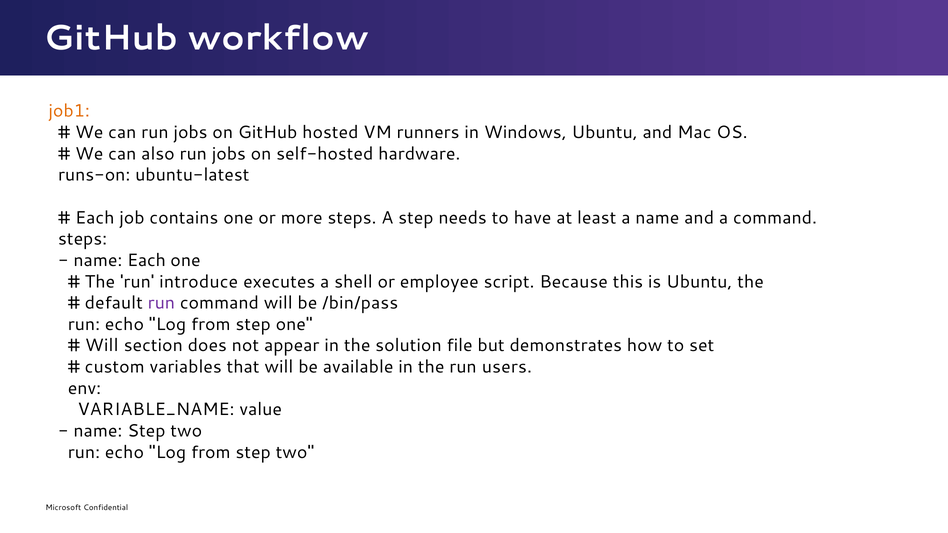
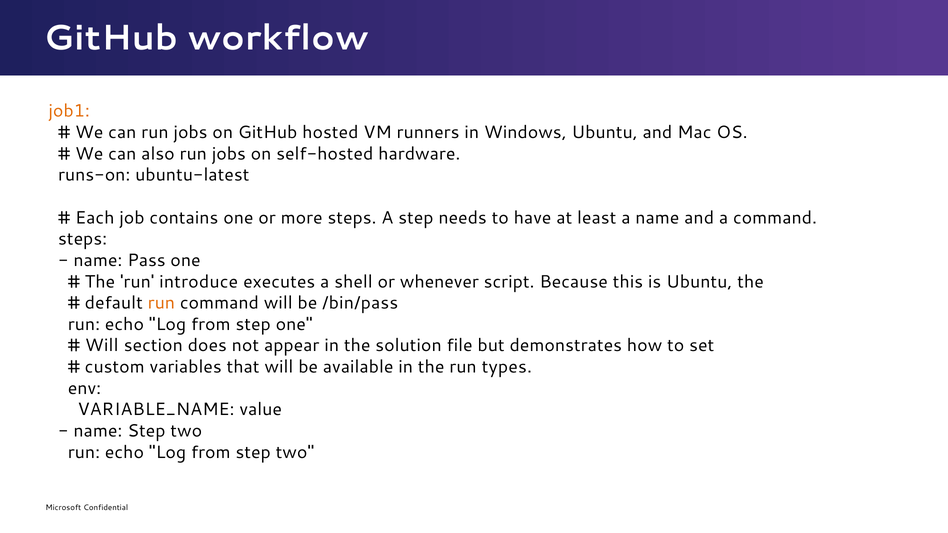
name Each: Each -> Pass
employee: employee -> whenever
run at (161, 303) colour: purple -> orange
users: users -> types
